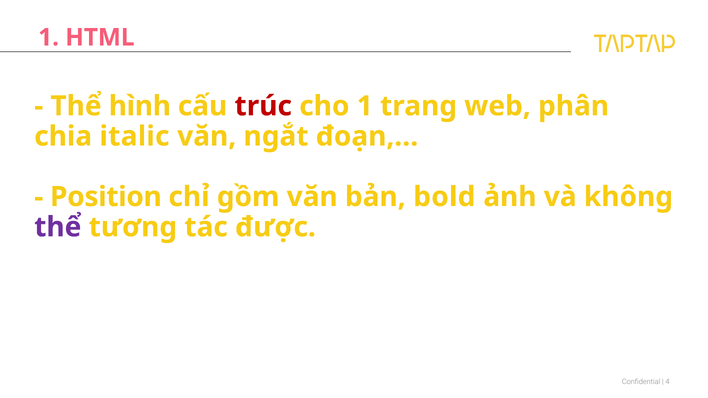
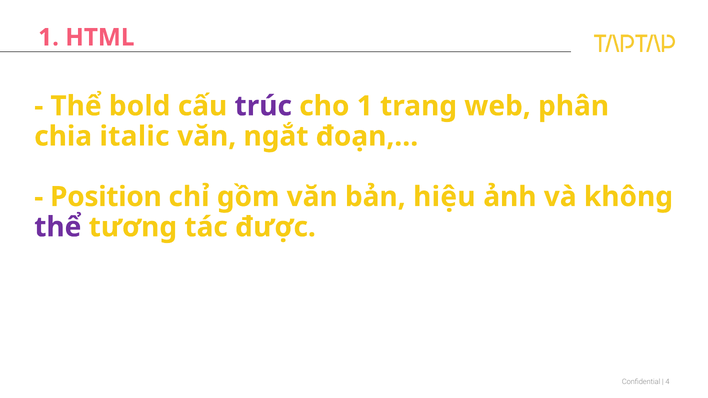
hình: hình -> bold
trúc colour: red -> purple
bold: bold -> hiệu
